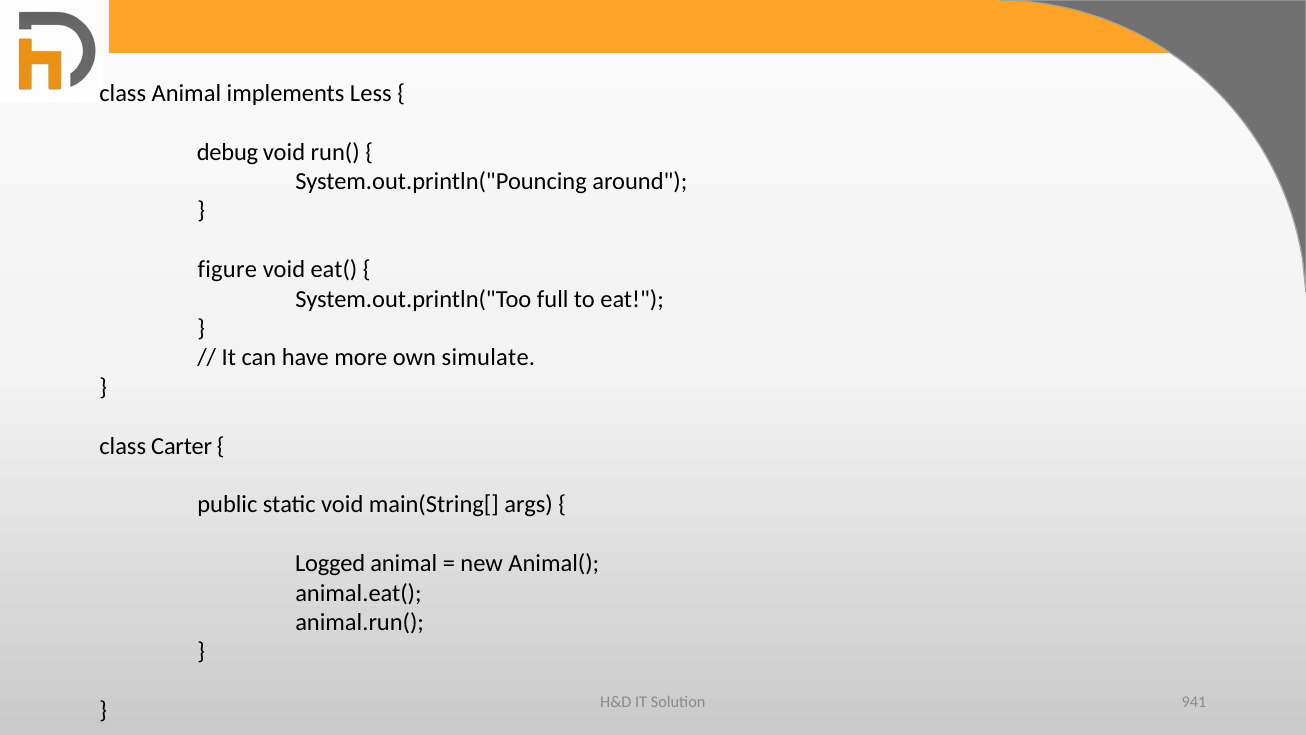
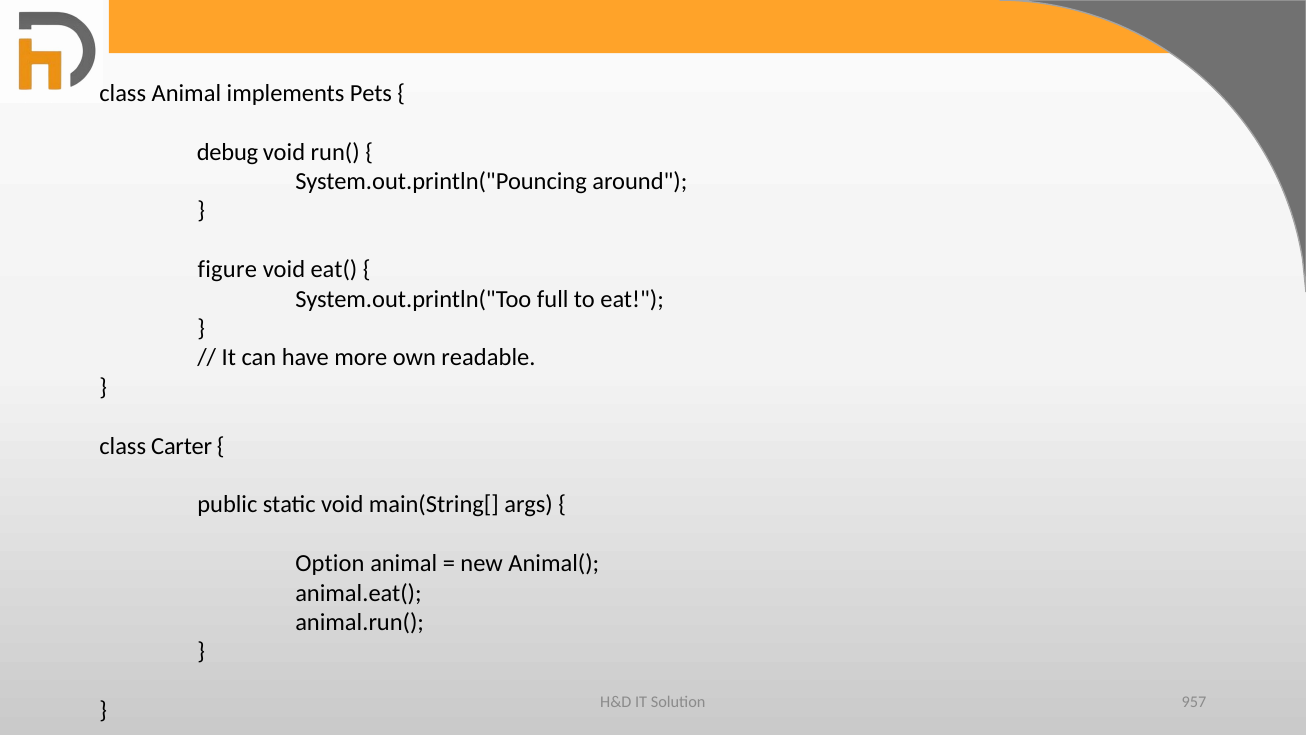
Less: Less -> Pets
simulate: simulate -> readable
Logged: Logged -> Option
941: 941 -> 957
